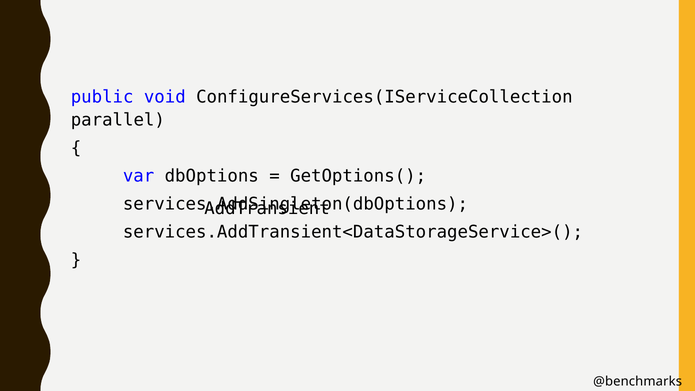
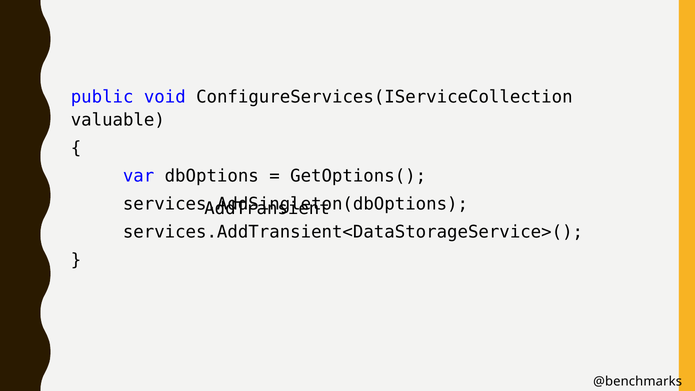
parallel: parallel -> valuable
